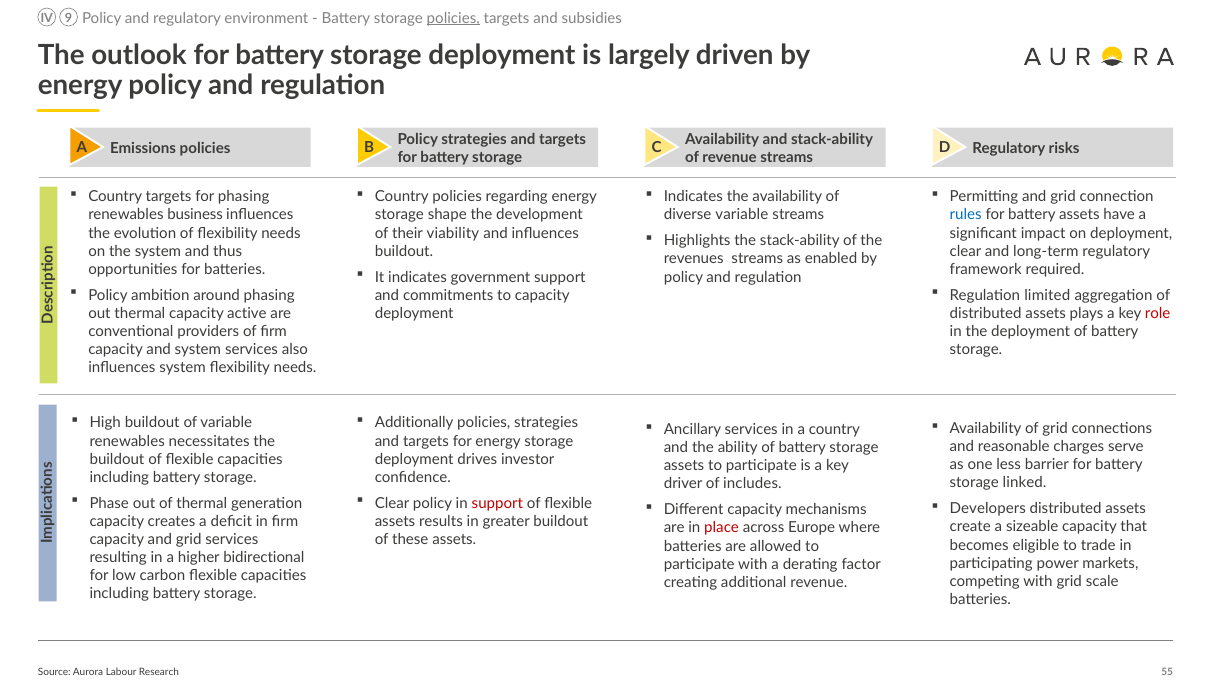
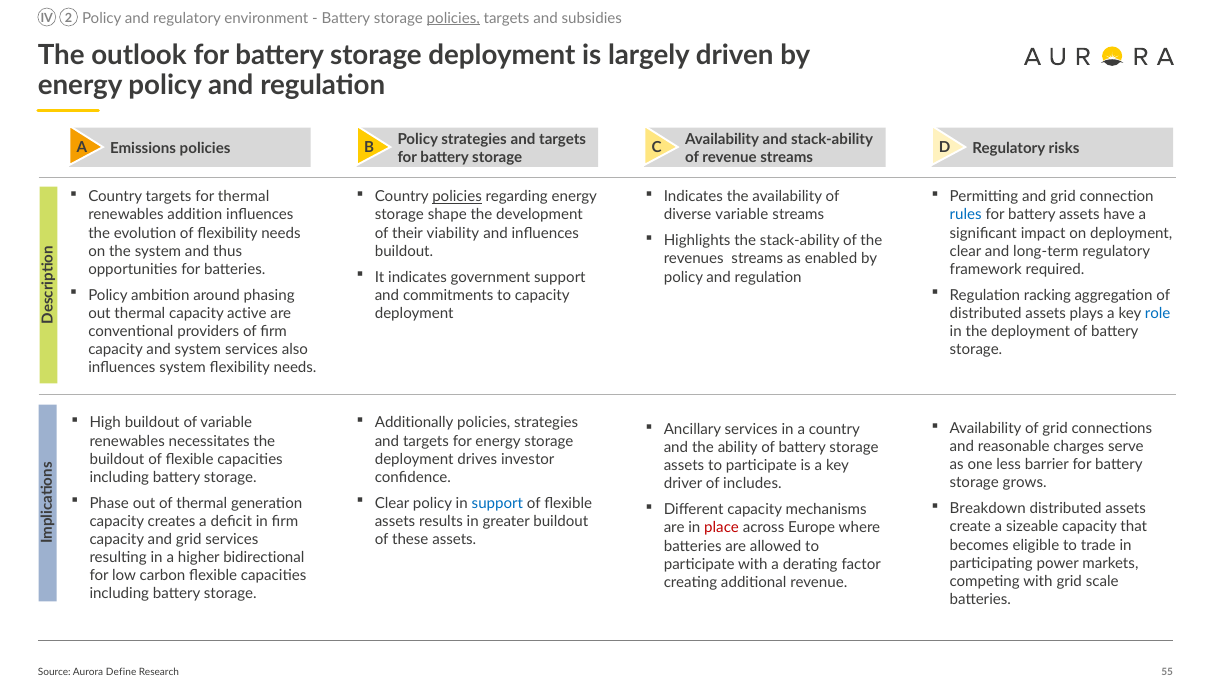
9: 9 -> 2
for phasing: phasing -> thermal
policies at (457, 197) underline: none -> present
business: business -> addition
limited: limited -> racking
role colour: red -> blue
linked: linked -> grows
support at (497, 503) colour: red -> blue
Developers: Developers -> Breakdown
Labour: Labour -> Define
